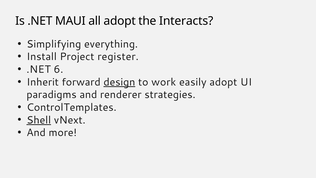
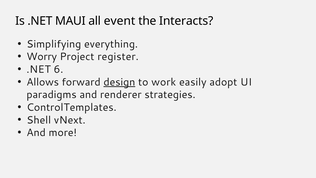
all adopt: adopt -> event
Install: Install -> Worry
Inherit: Inherit -> Allows
Shell underline: present -> none
